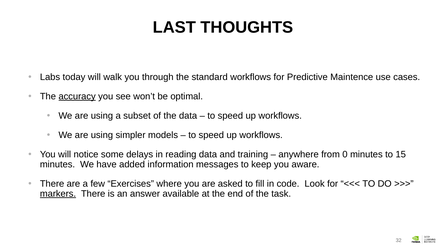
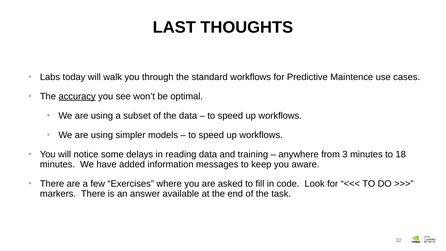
0: 0 -> 3
15: 15 -> 18
markers underline: present -> none
